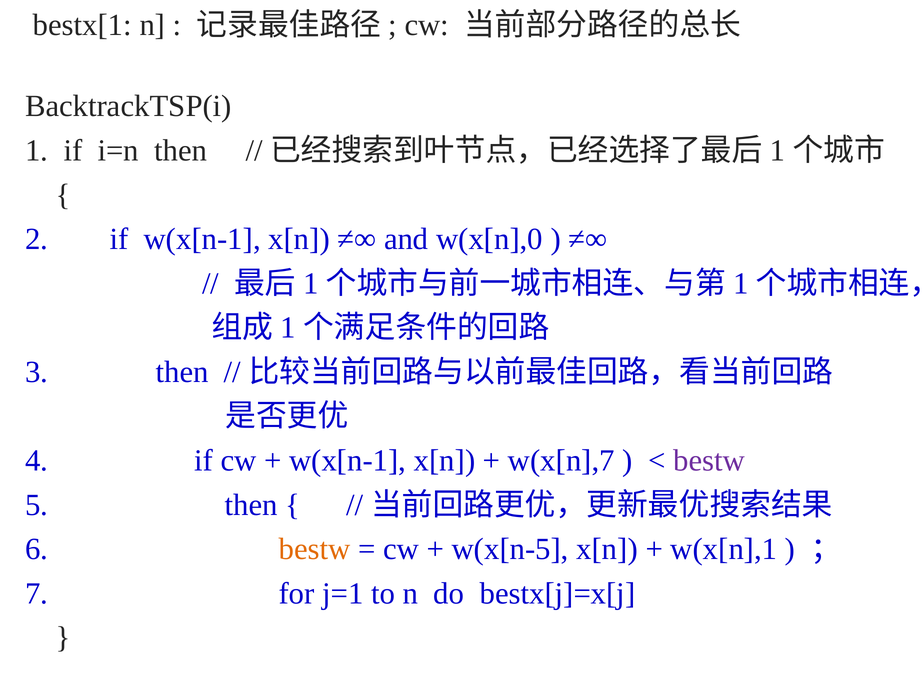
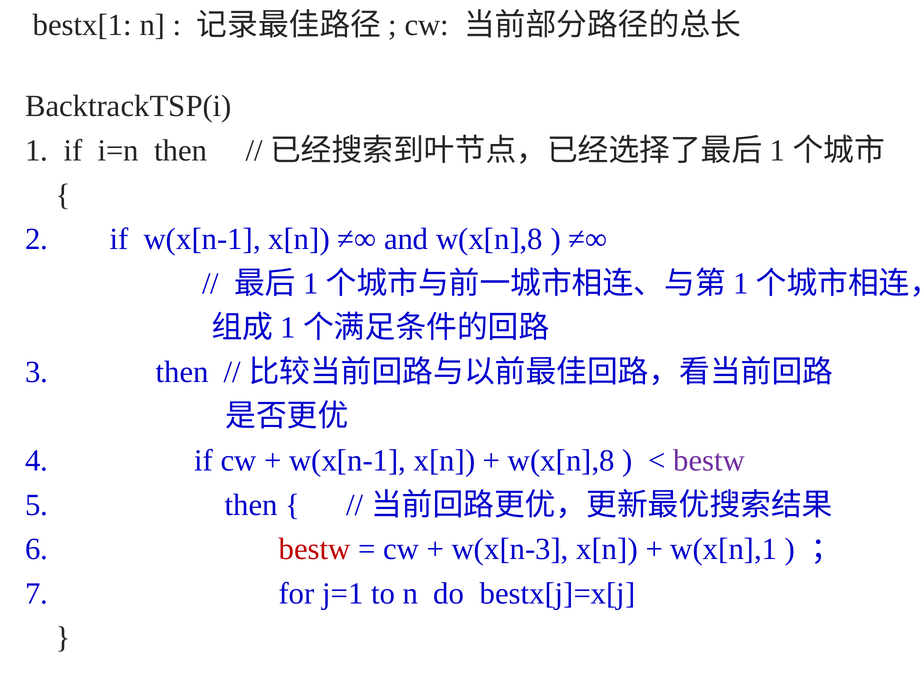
and w(x[n],0: w(x[n],0 -> w(x[n],8
w(x[n],7 at (561, 461): w(x[n],7 -> w(x[n],8
bestw at (315, 549) colour: orange -> red
w(x[n-5: w(x[n-5 -> w(x[n-3
